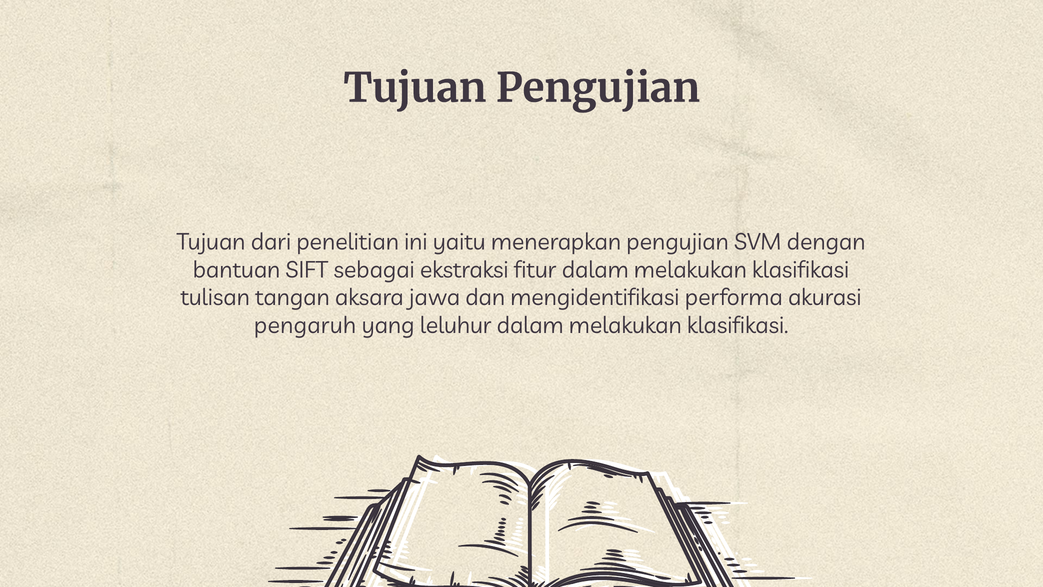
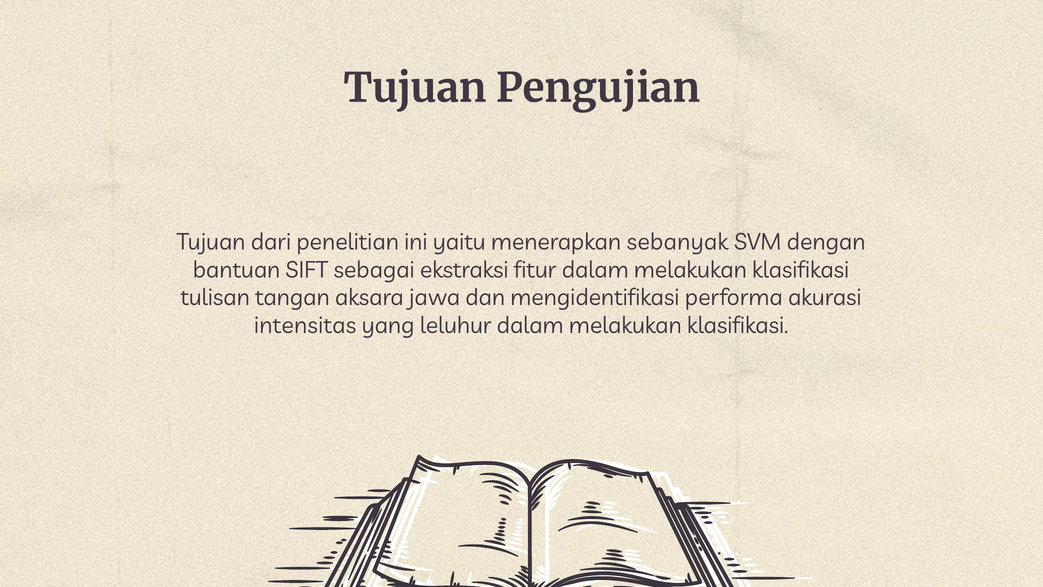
menerapkan pengujian: pengujian -> sebanyak
pengaruh: pengaruh -> intensitas
